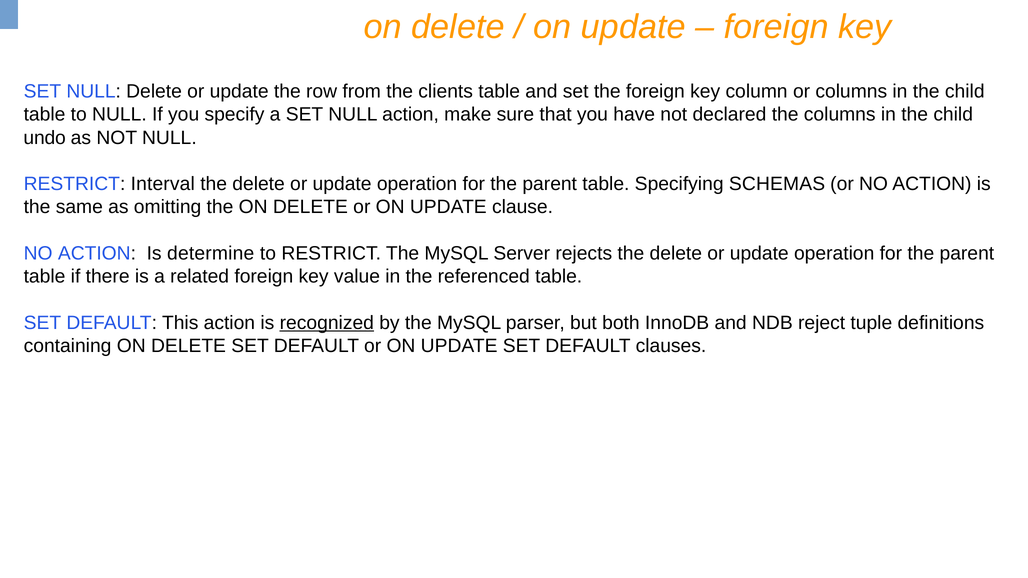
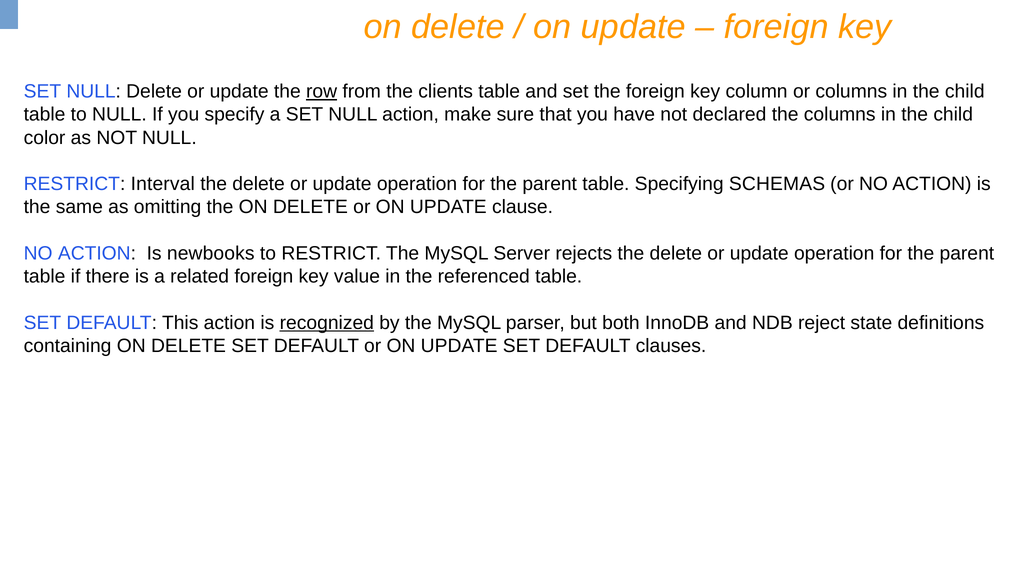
row underline: none -> present
undo: undo -> color
determine: determine -> newbooks
tuple: tuple -> state
